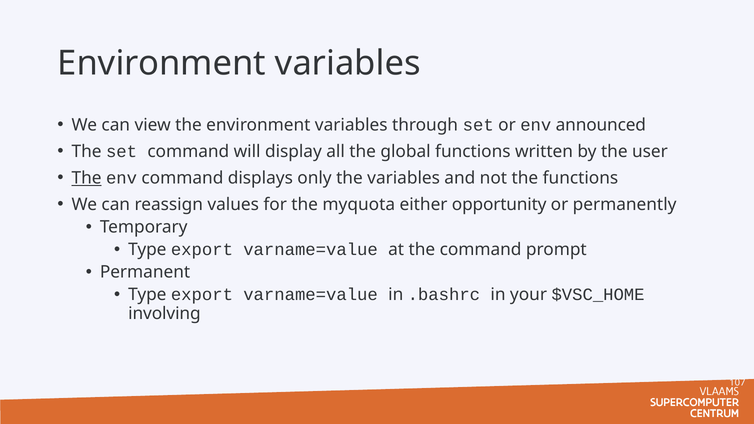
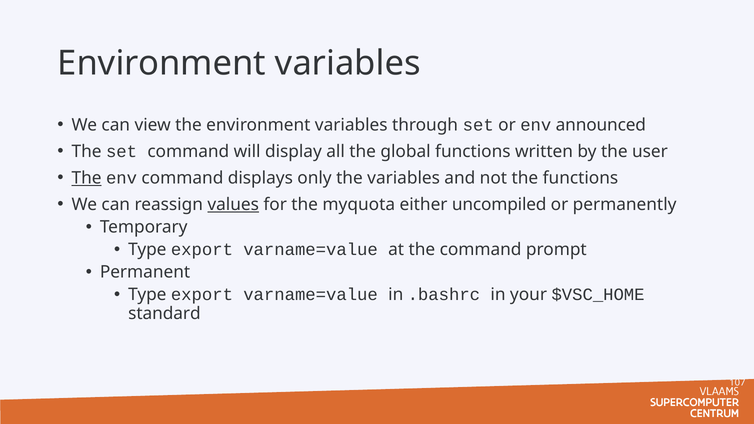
values underline: none -> present
opportunity: opportunity -> uncompiled
involving: involving -> standard
